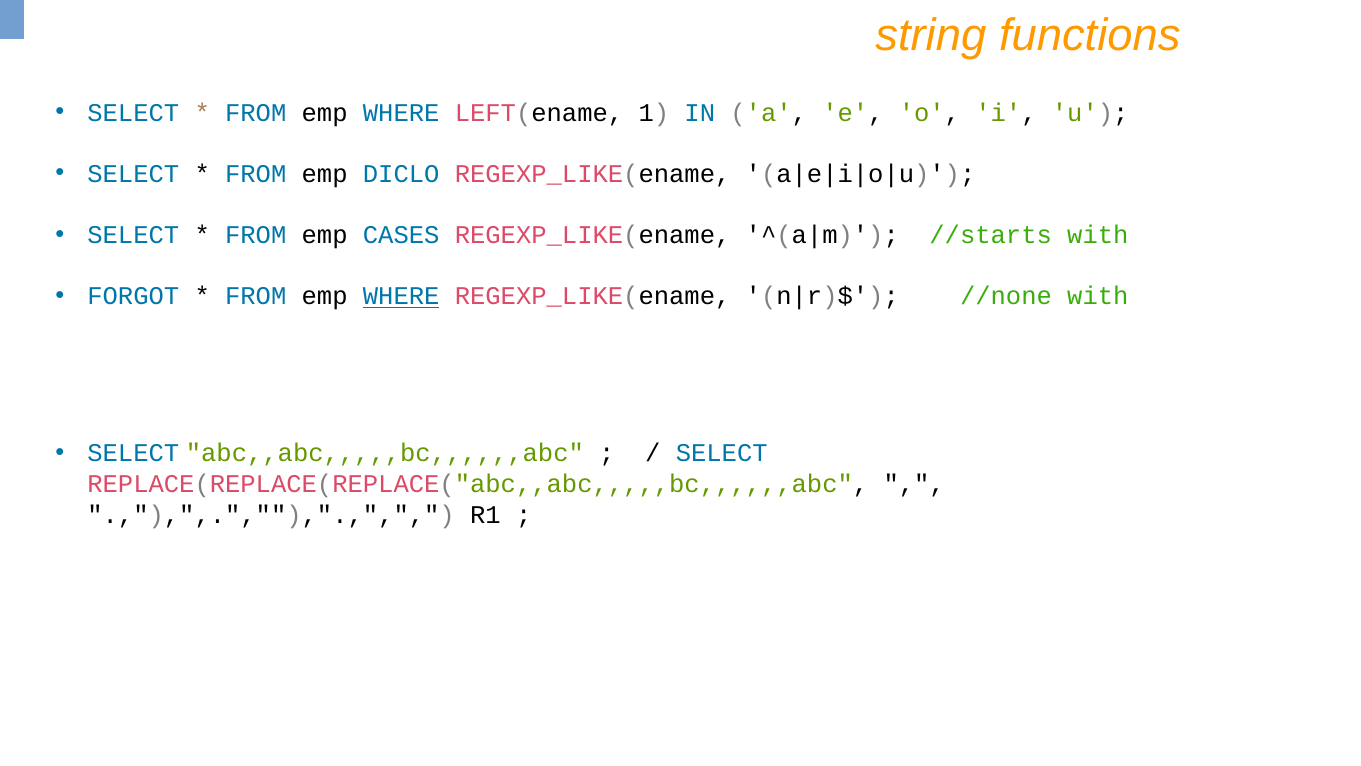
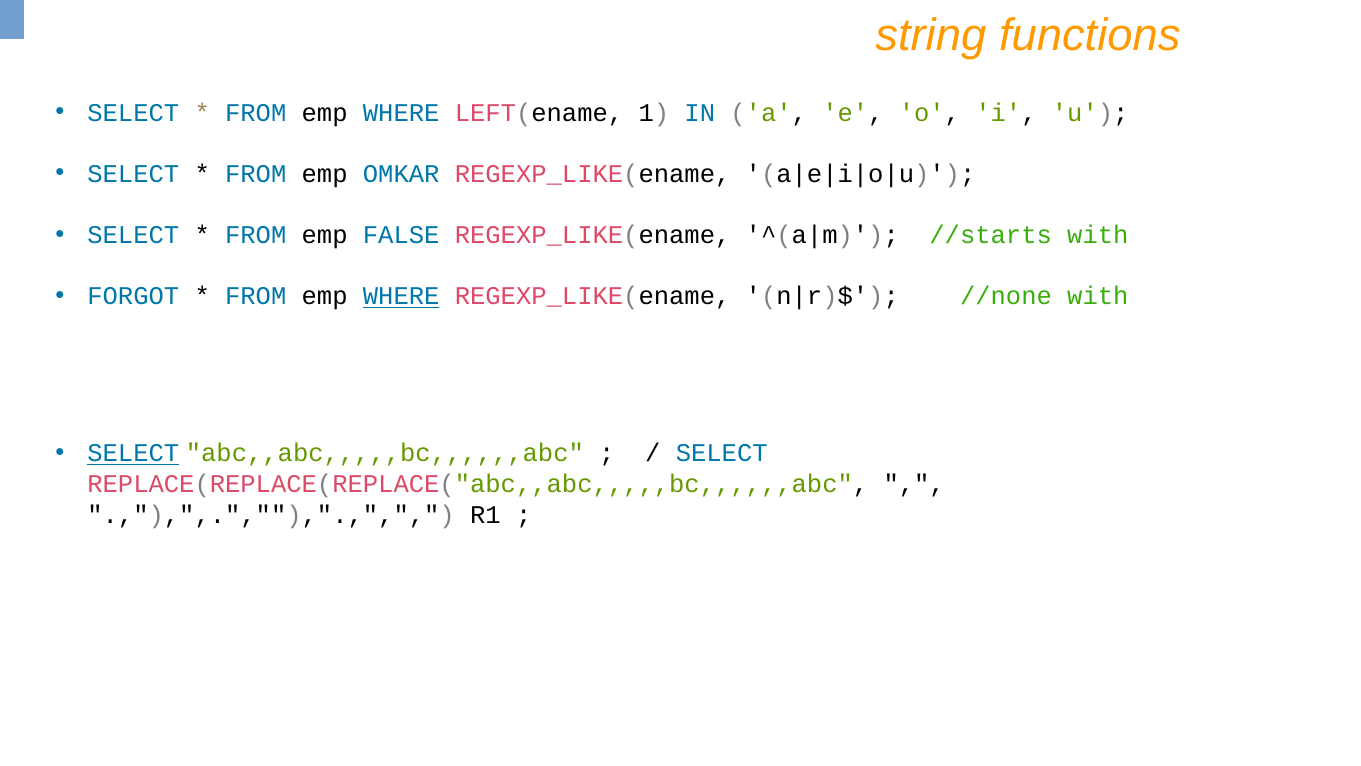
DICLO: DICLO -> OMKAR
CASES: CASES -> FALSE
SELECT at (133, 453) underline: none -> present
